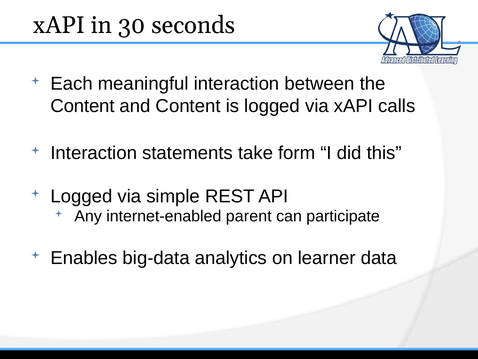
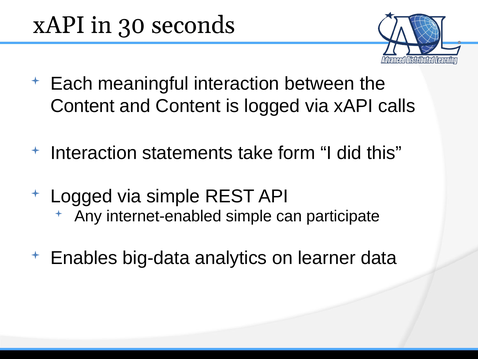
internet-enabled parent: parent -> simple
